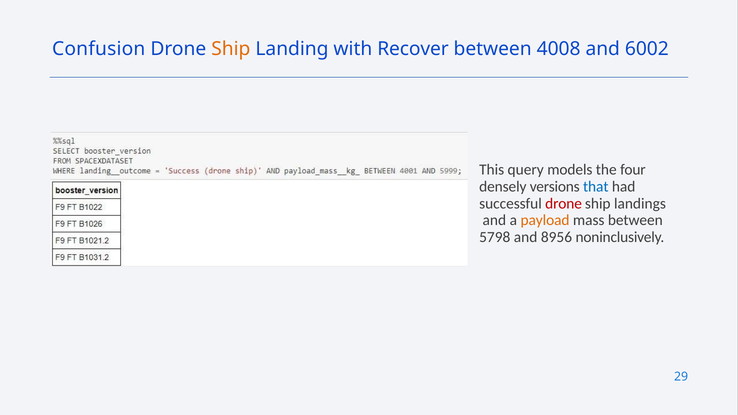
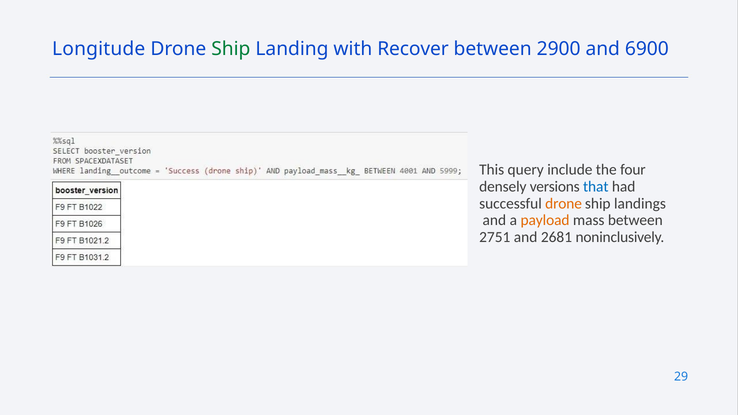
Confusion: Confusion -> Longitude
Ship at (231, 49) colour: orange -> green
4008: 4008 -> 2900
6002: 6002 -> 6900
models: models -> include
drone at (564, 203) colour: red -> orange
5798: 5798 -> 2751
8956: 8956 -> 2681
